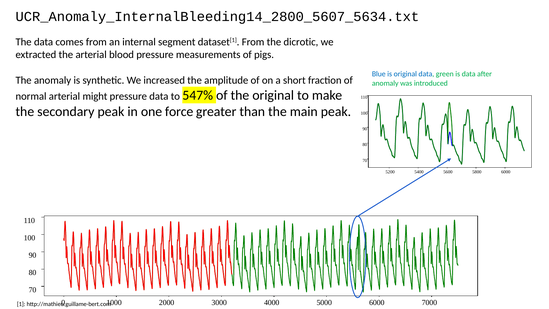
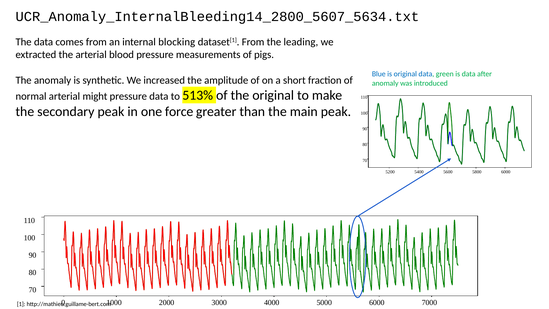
segment: segment -> blocking
dicrotic: dicrotic -> leading
547%: 547% -> 513%
